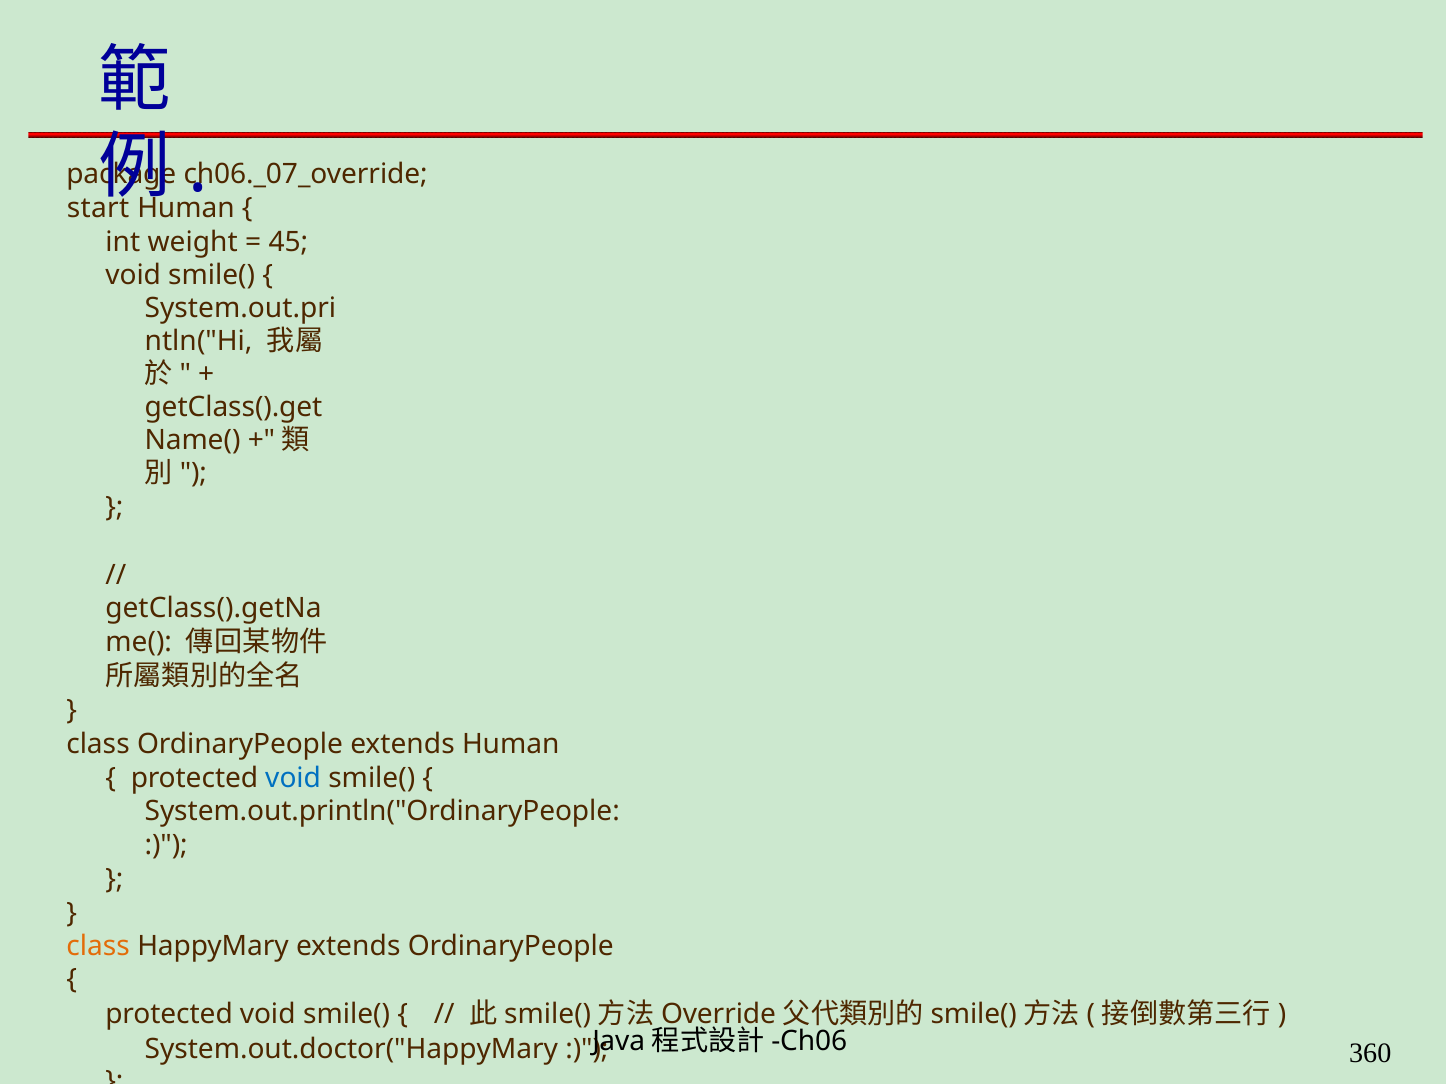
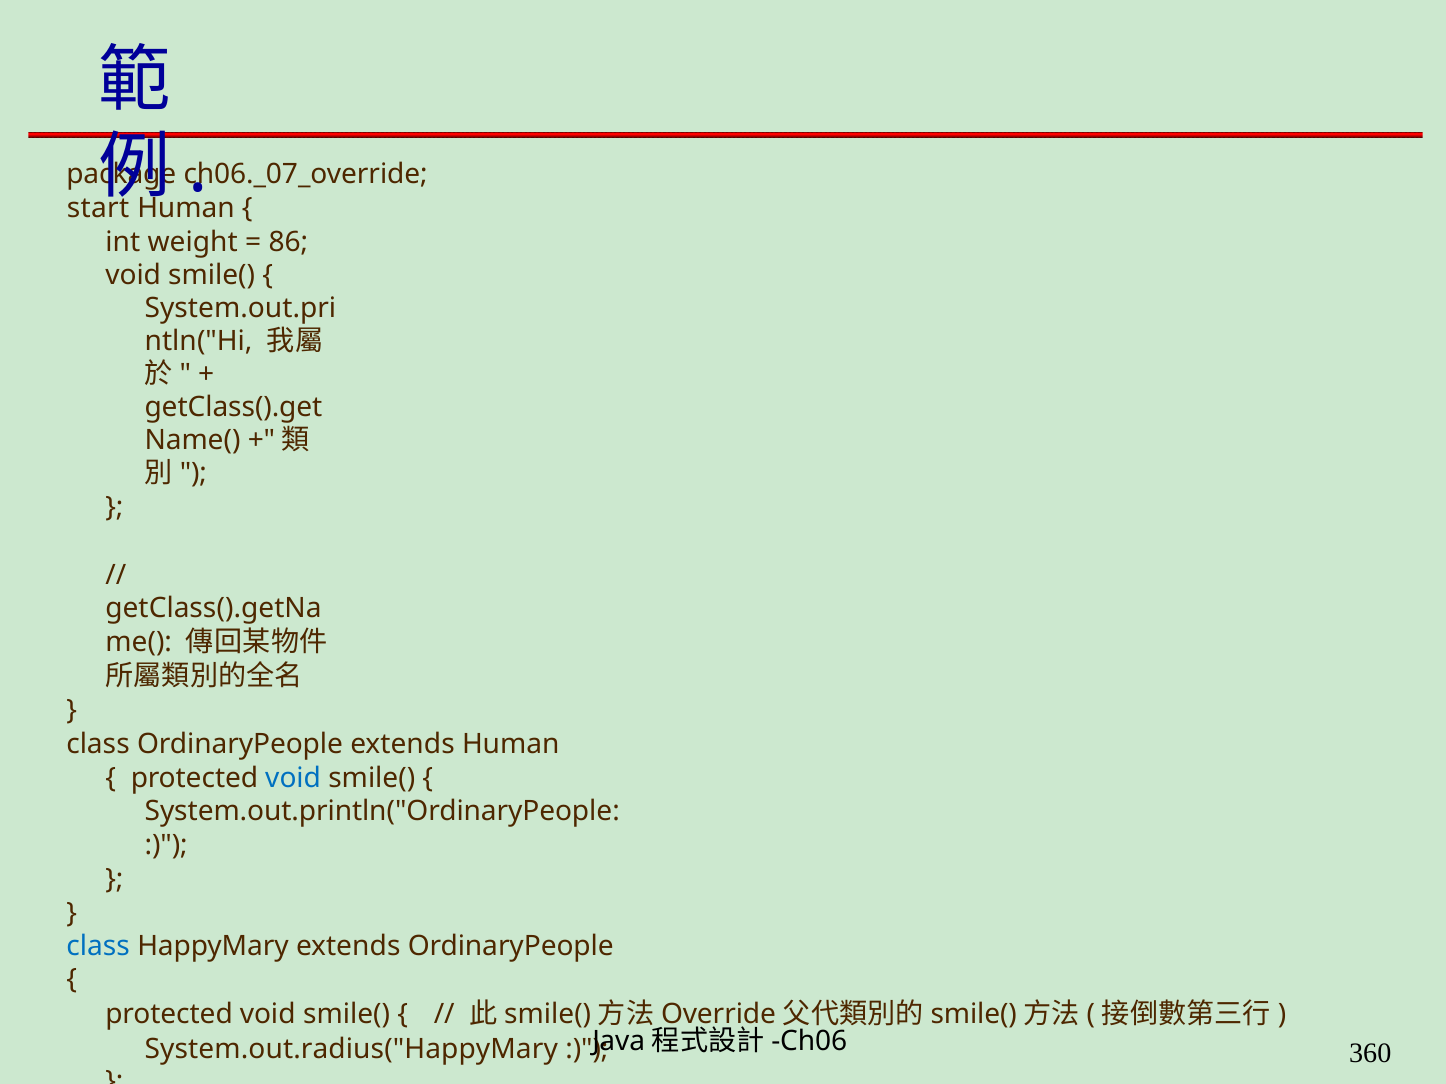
45: 45 -> 86
class at (98, 947) colour: orange -> blue
System.out.doctor("HappyMary: System.out.doctor("HappyMary -> System.out.radius("HappyMary
